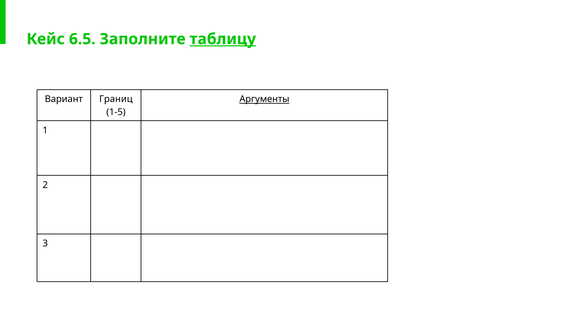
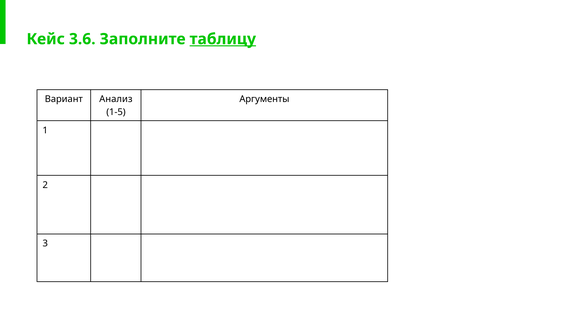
6.5: 6.5 -> 3.6
Границ: Границ -> Анализ
Аргументы underline: present -> none
